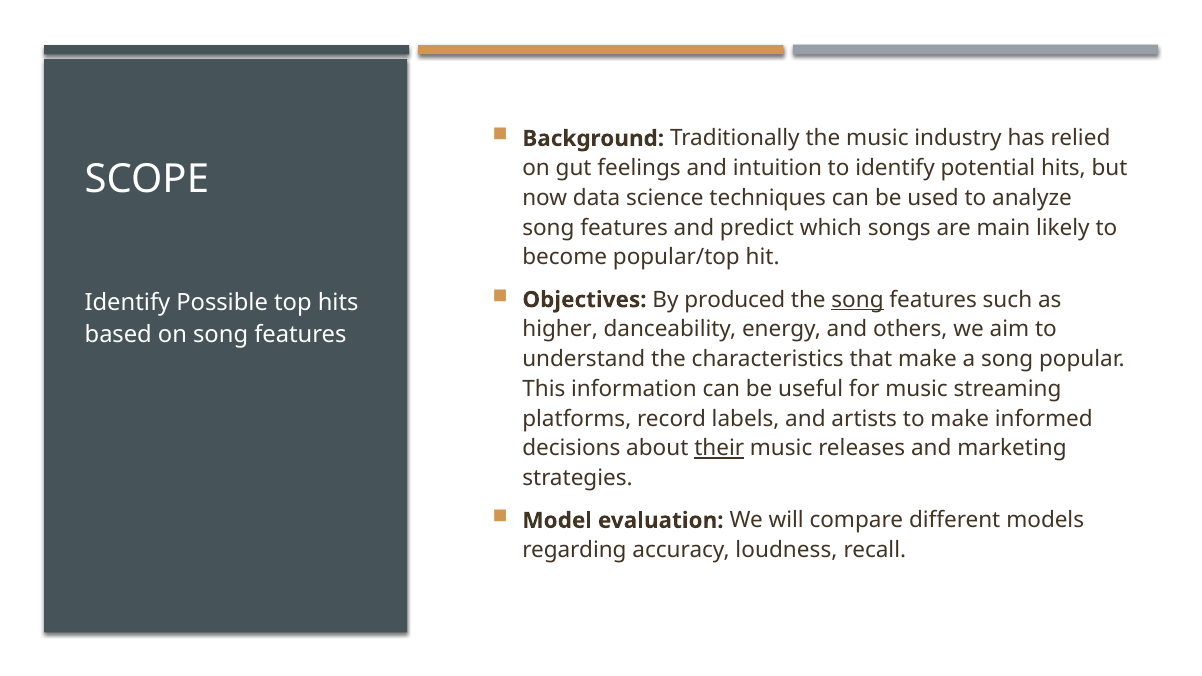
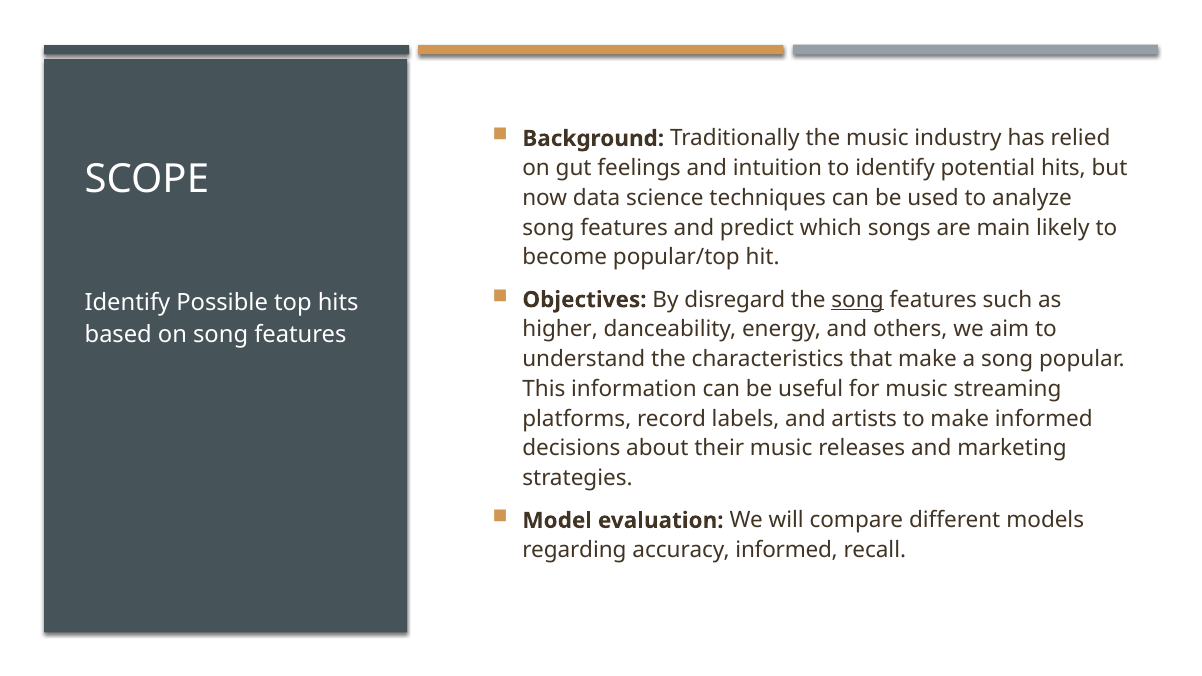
produced: produced -> disregard
their underline: present -> none
accuracy loudness: loudness -> informed
